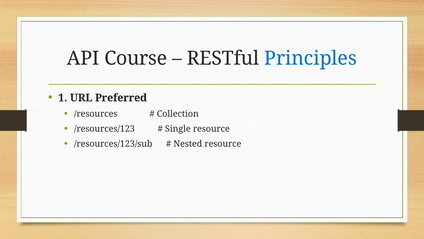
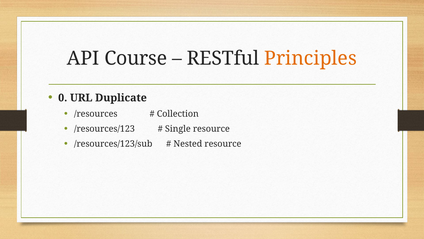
Principles colour: blue -> orange
1: 1 -> 0
Preferred: Preferred -> Duplicate
